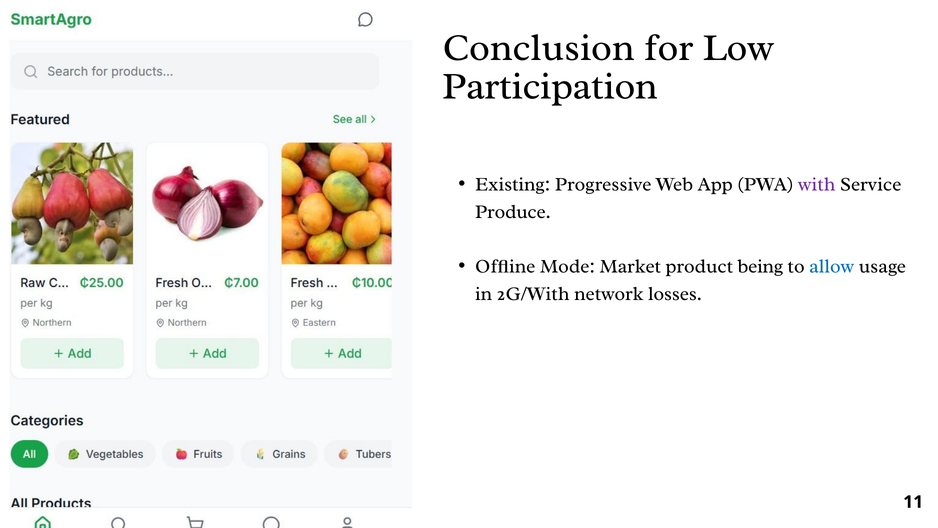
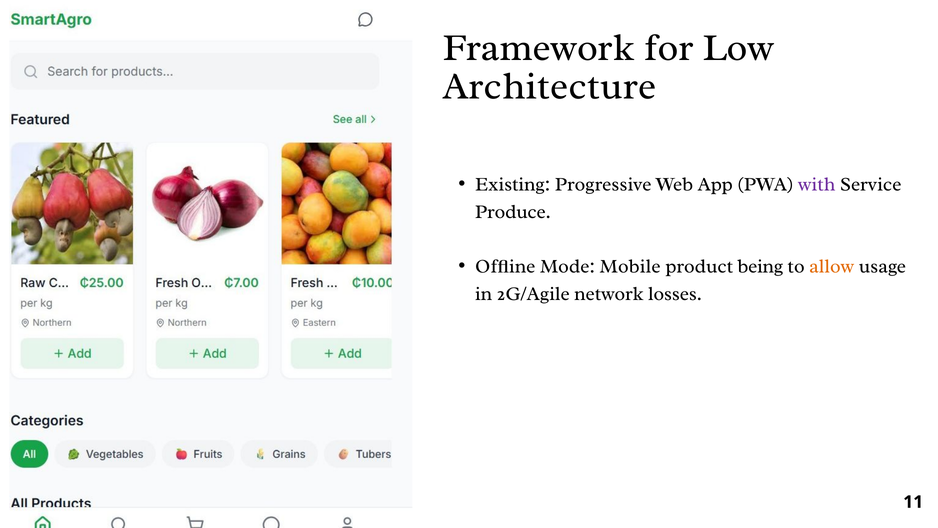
Conclusion: Conclusion -> Framework
Participation: Participation -> Architecture
Market: Market -> Mobile
allow colour: blue -> orange
2G/With: 2G/With -> 2G/Agile
